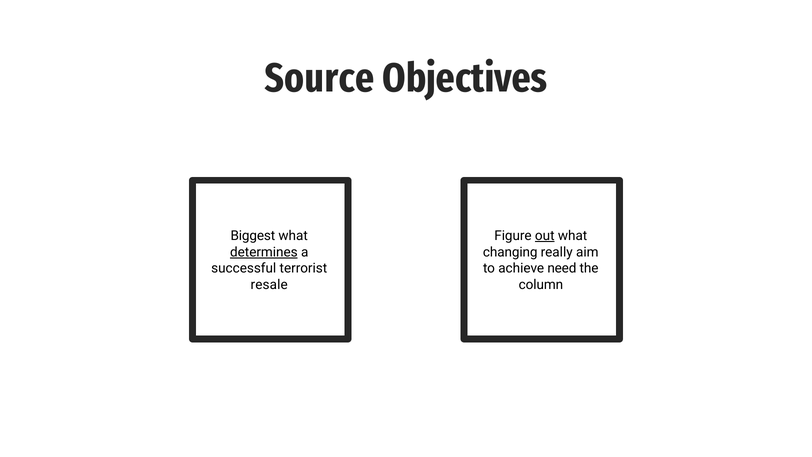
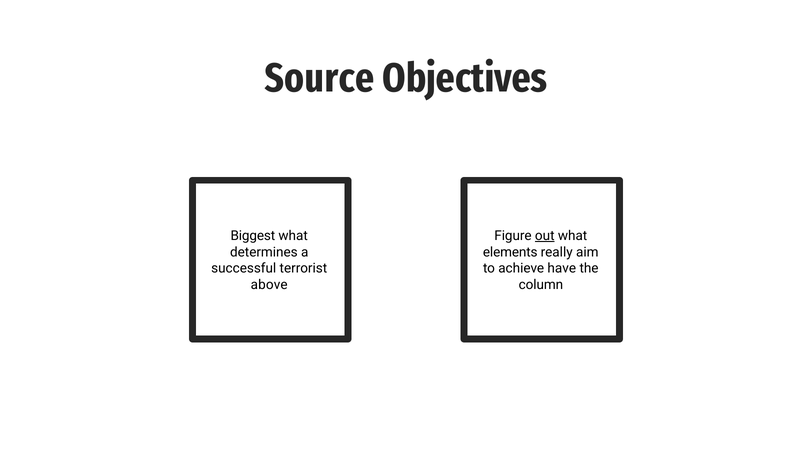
determines underline: present -> none
changing: changing -> elements
need: need -> have
resale: resale -> above
